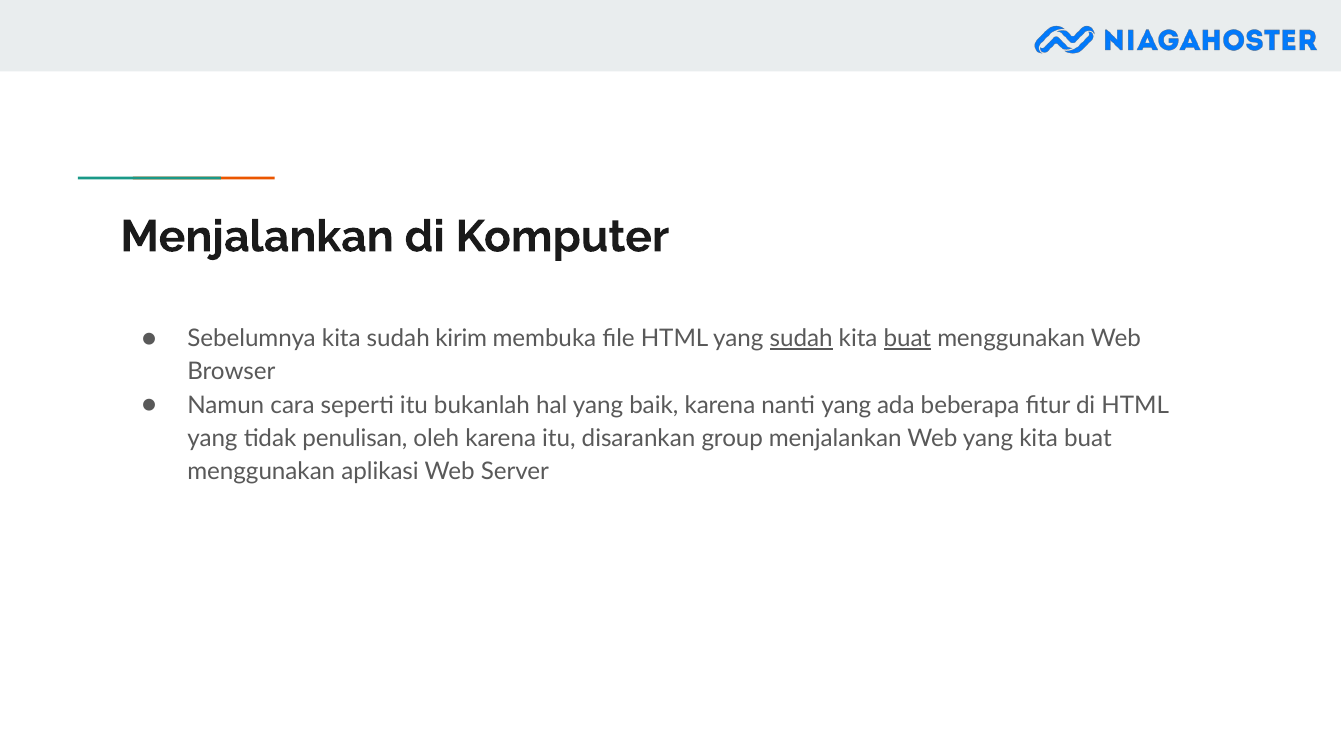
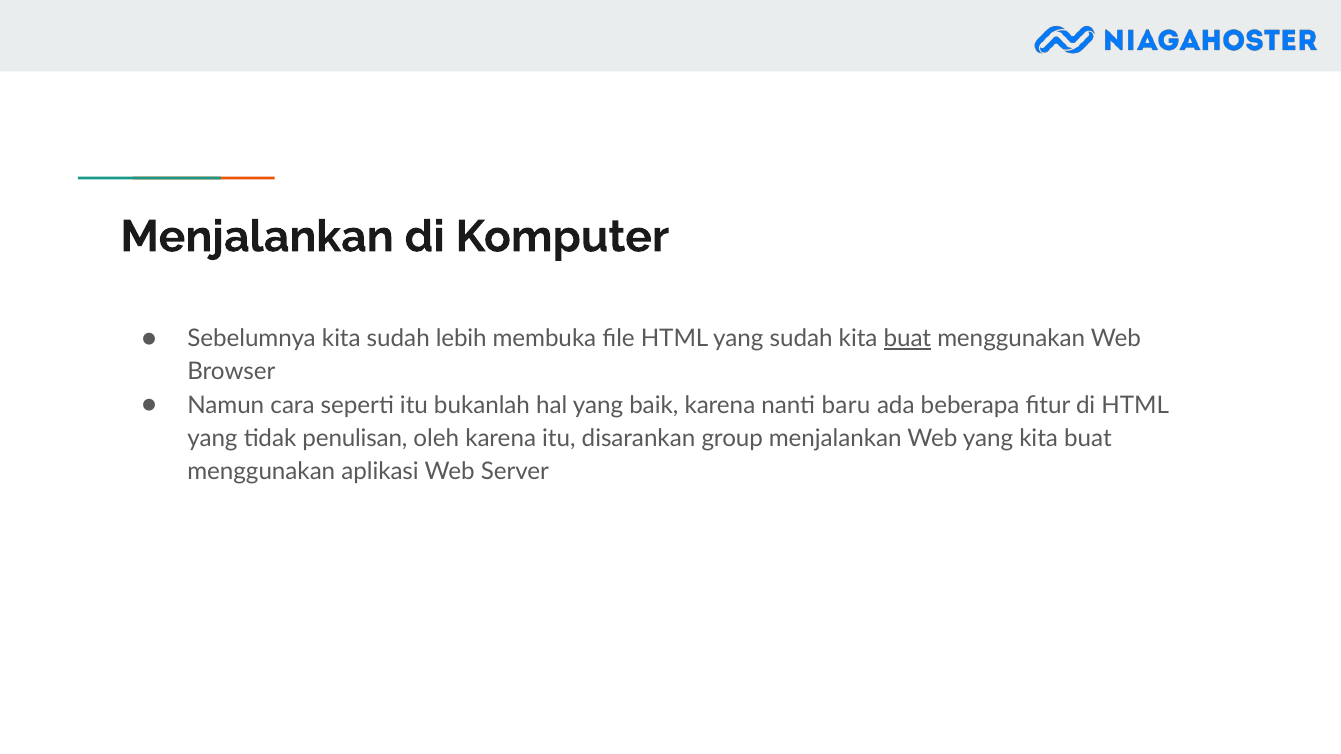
kirim: kirim -> lebih
sudah at (801, 339) underline: present -> none
nanti yang: yang -> baru
